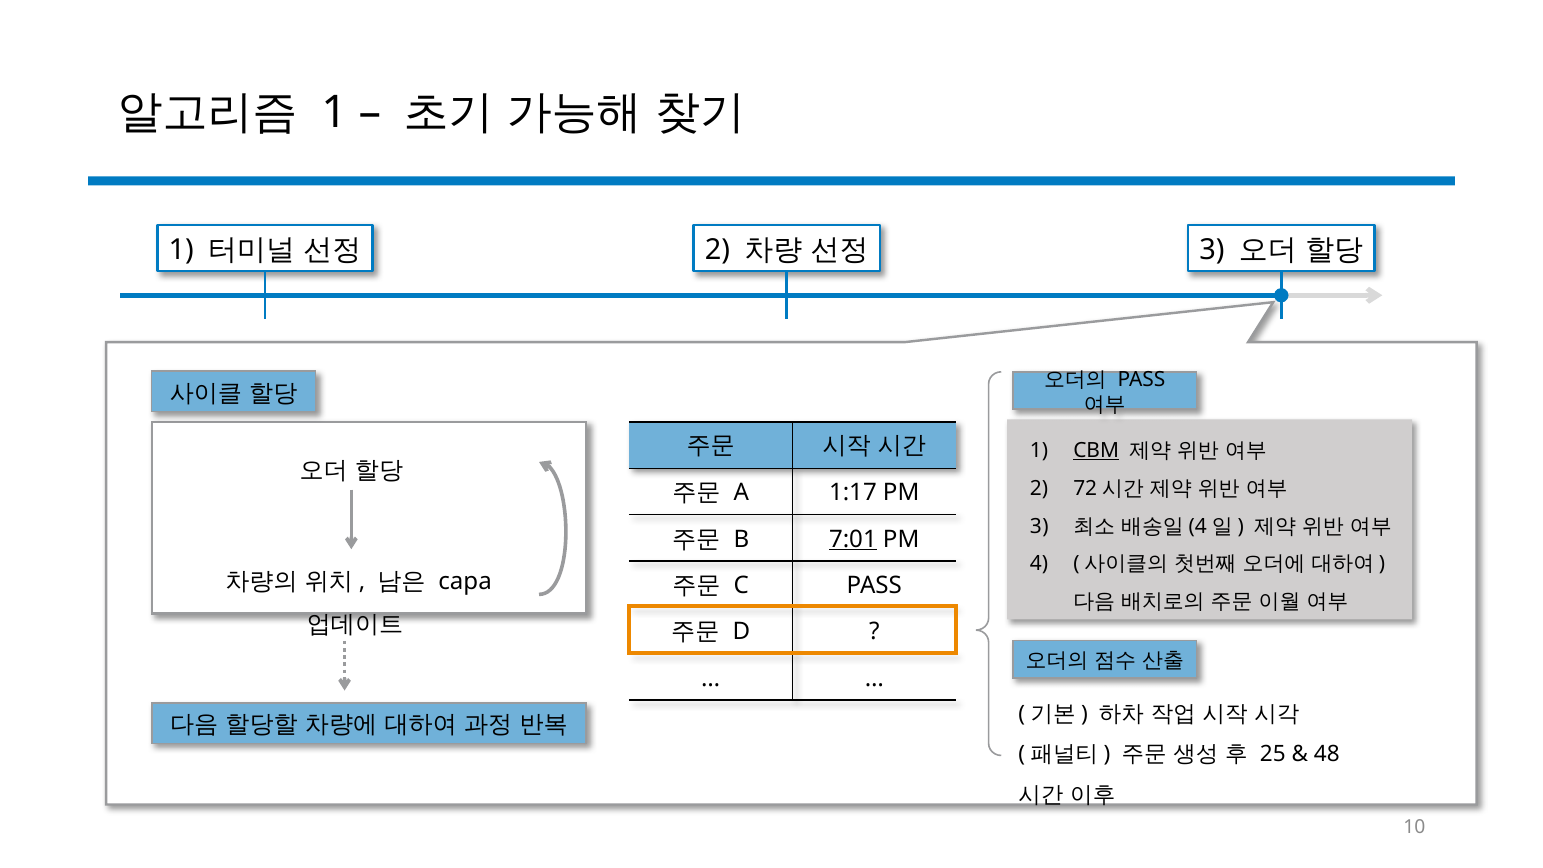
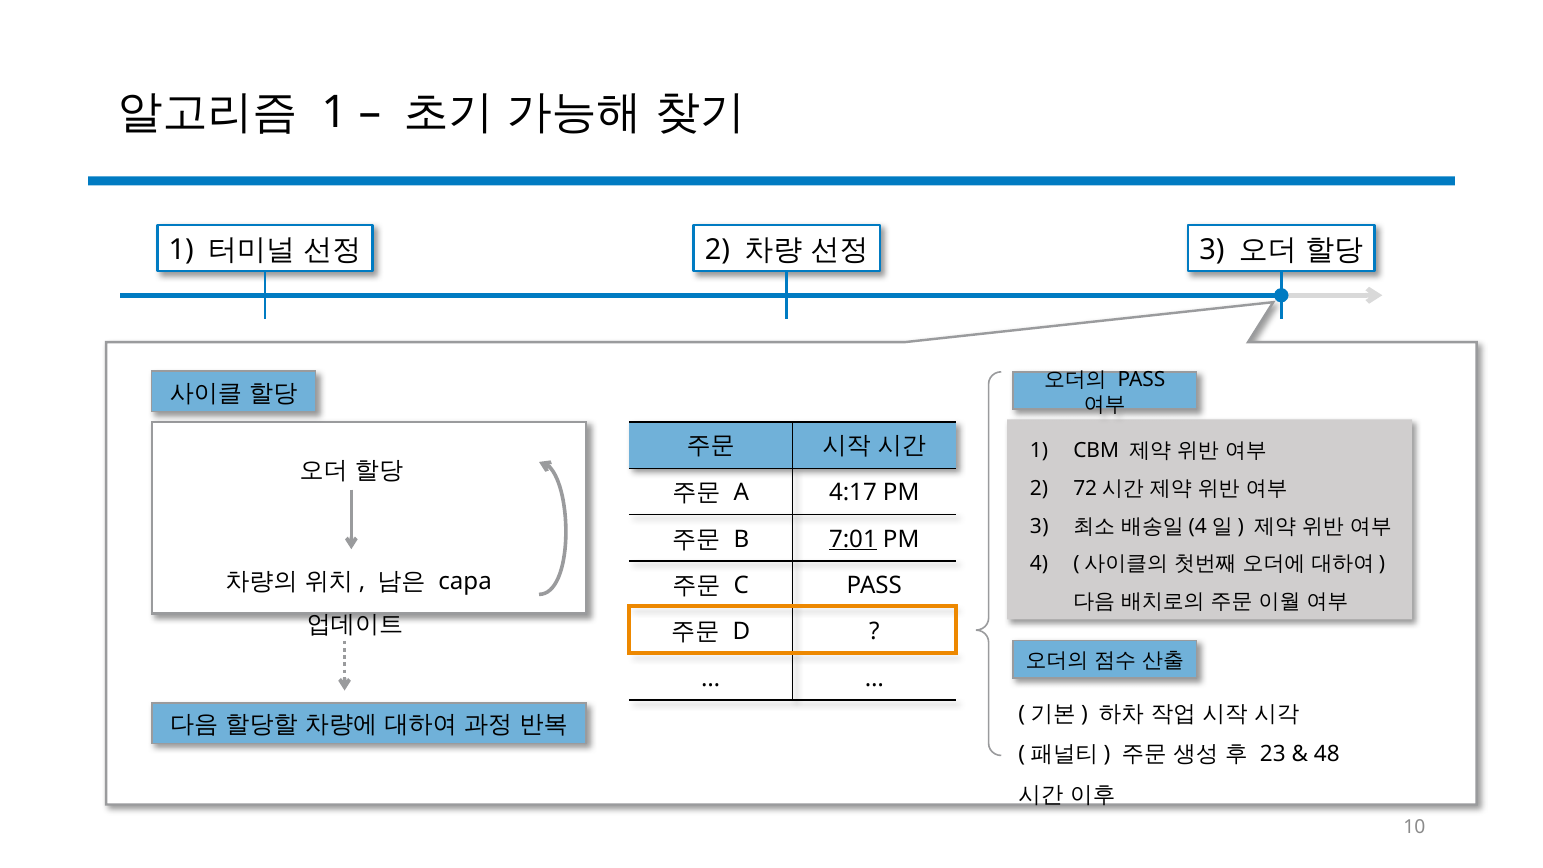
CBM underline: present -> none
1:17: 1:17 -> 4:17
25: 25 -> 23
